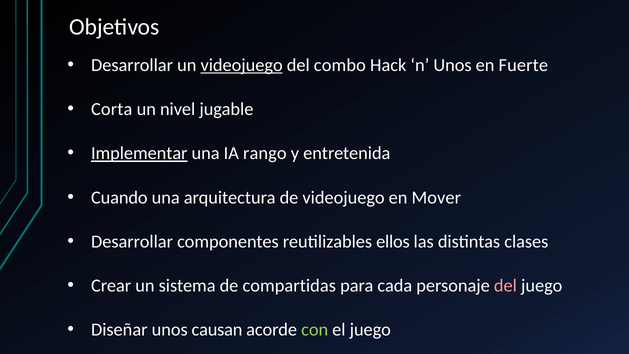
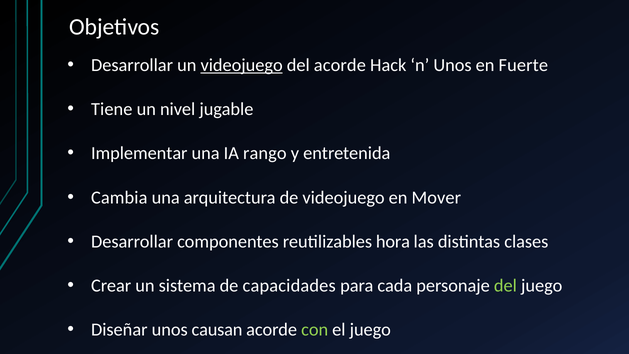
del combo: combo -> acorde
Corta: Corta -> Tiene
Implementar underline: present -> none
Cuando: Cuando -> Cambia
ellos: ellos -> hora
compartidas: compartidas -> capacidades
del at (505, 286) colour: pink -> light green
